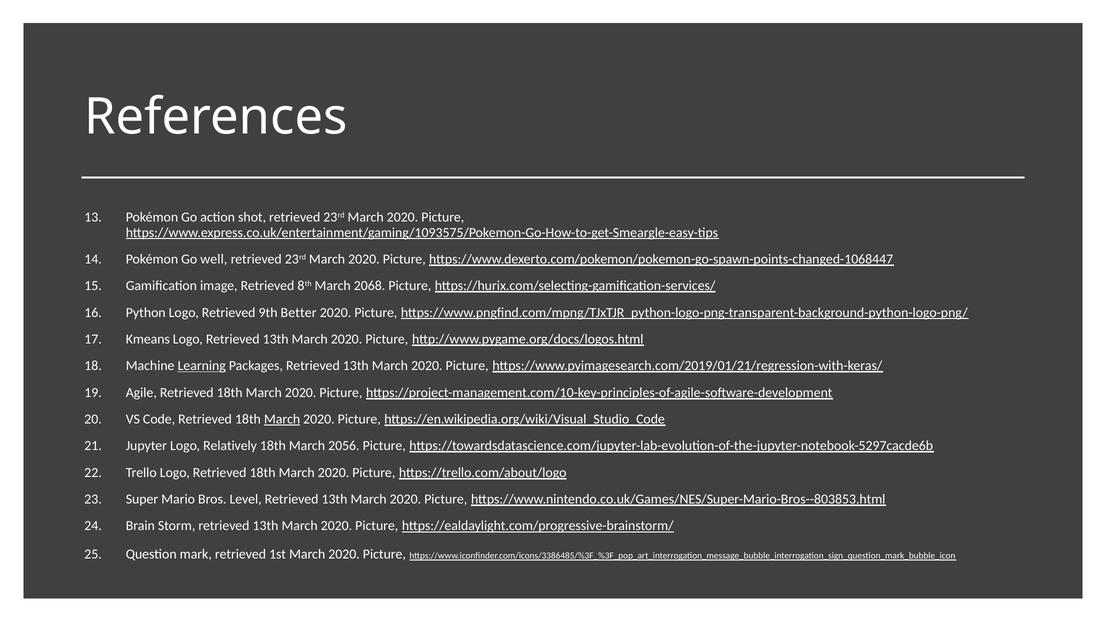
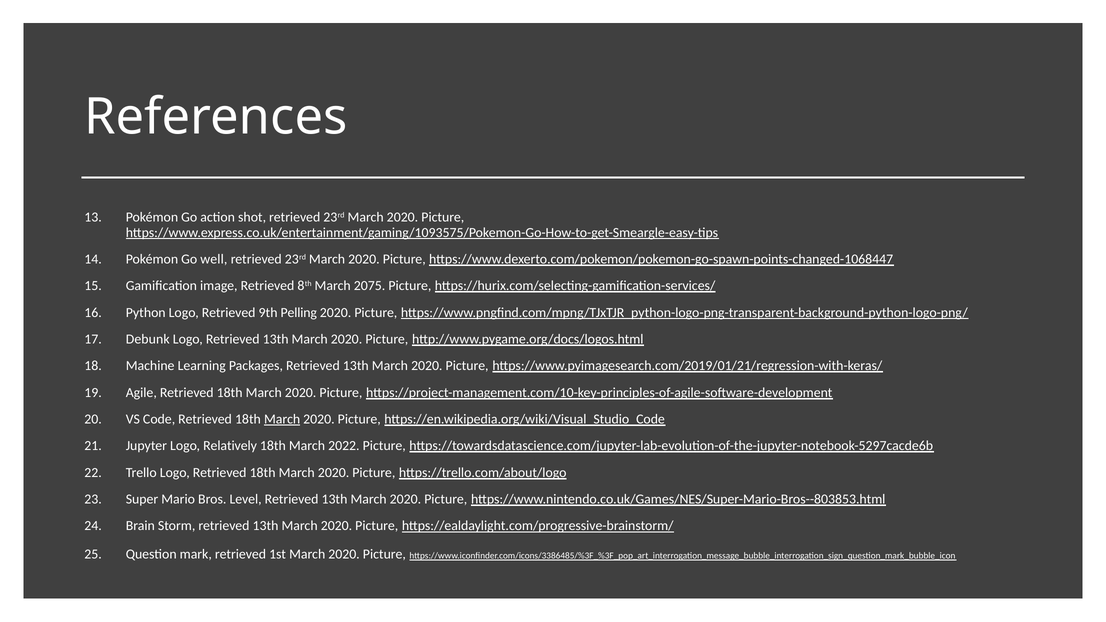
2068: 2068 -> 2075
Better: Better -> Pelling
Kmeans: Kmeans -> Debunk
Learning underline: present -> none
2056: 2056 -> 2022
